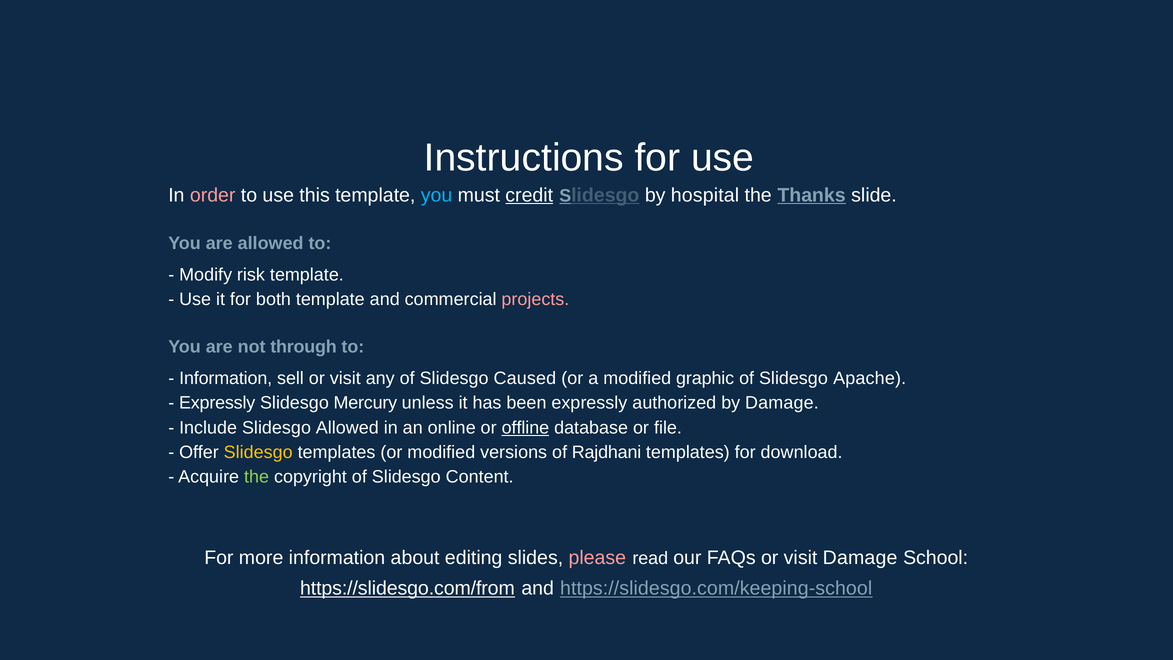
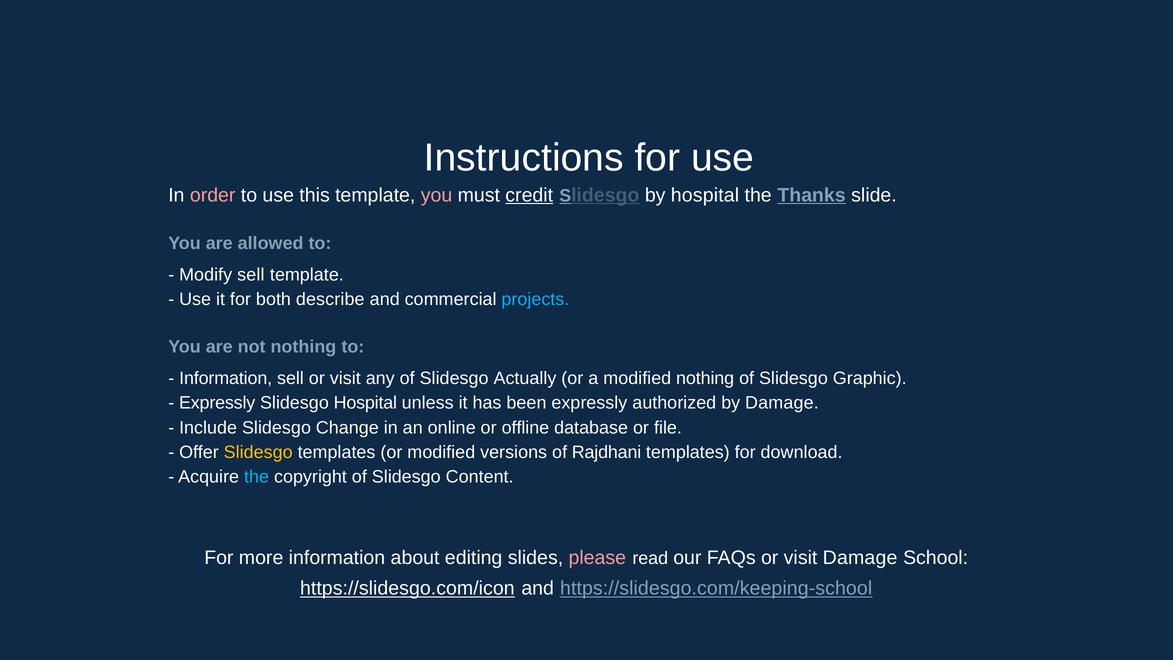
you at (437, 195) colour: light blue -> pink
Modify risk: risk -> sell
both template: template -> describe
projects colour: pink -> light blue
not through: through -> nothing
Caused: Caused -> Actually
modified graphic: graphic -> nothing
Apache: Apache -> Graphic
Slidesgo Mercury: Mercury -> Hospital
Slidesgo Allowed: Allowed -> Change
offline underline: present -> none
the at (257, 477) colour: light green -> light blue
https://slidesgo.com/from: https://slidesgo.com/from -> https://slidesgo.com/icon
